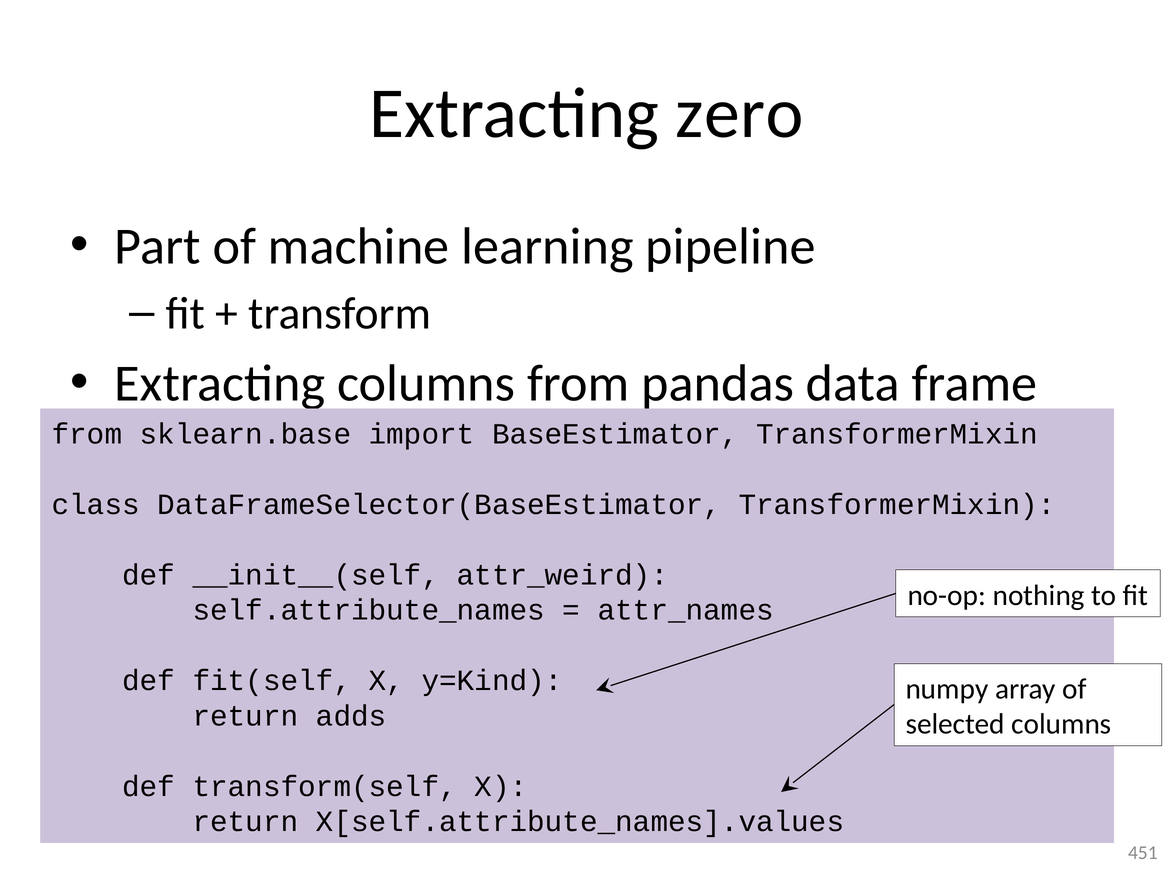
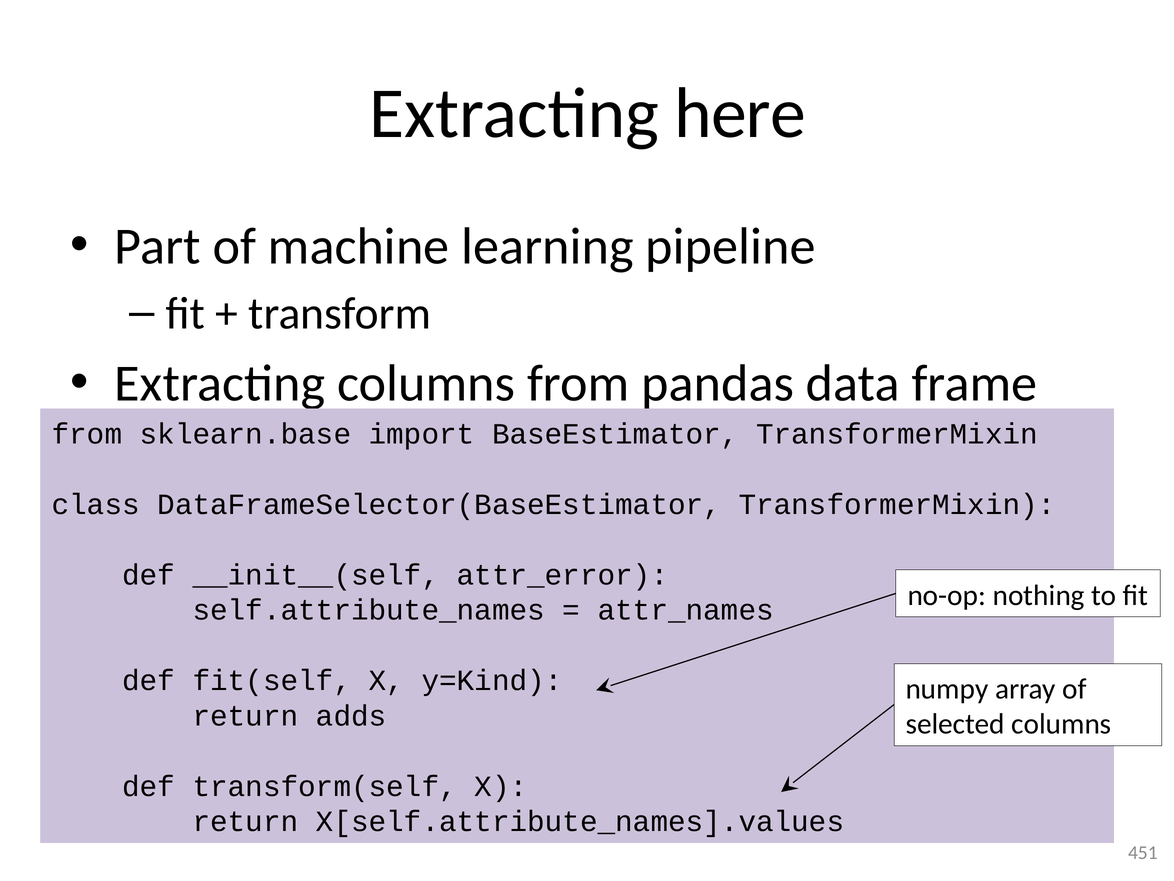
zero: zero -> here
attr_weird: attr_weird -> attr_error
